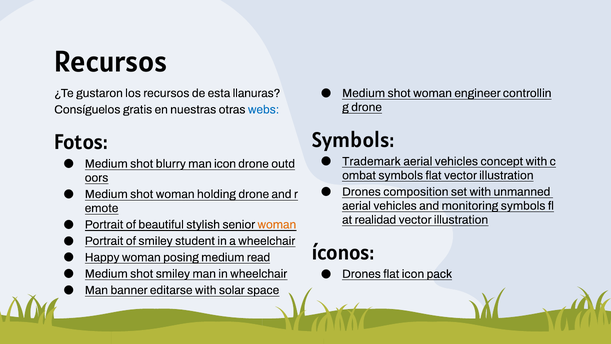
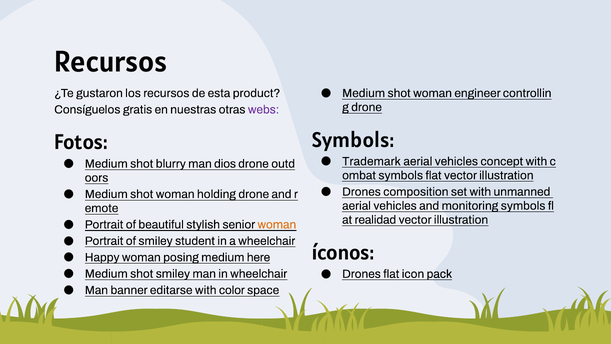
llanuras: llanuras -> product
webs colour: blue -> purple
man icon: icon -> dios
read: read -> here
solar: solar -> color
